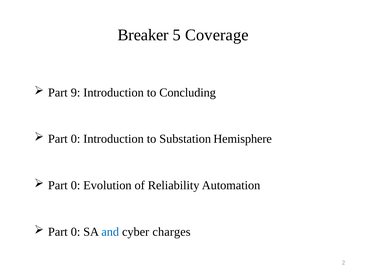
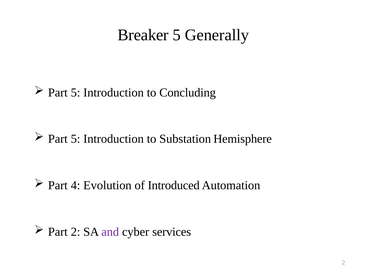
Coverage: Coverage -> Generally
9 at (76, 93): 9 -> 5
0 at (76, 139): 0 -> 5
0 at (76, 186): 0 -> 4
Reliability: Reliability -> Introduced
0 at (76, 232): 0 -> 2
and colour: blue -> purple
charges: charges -> services
